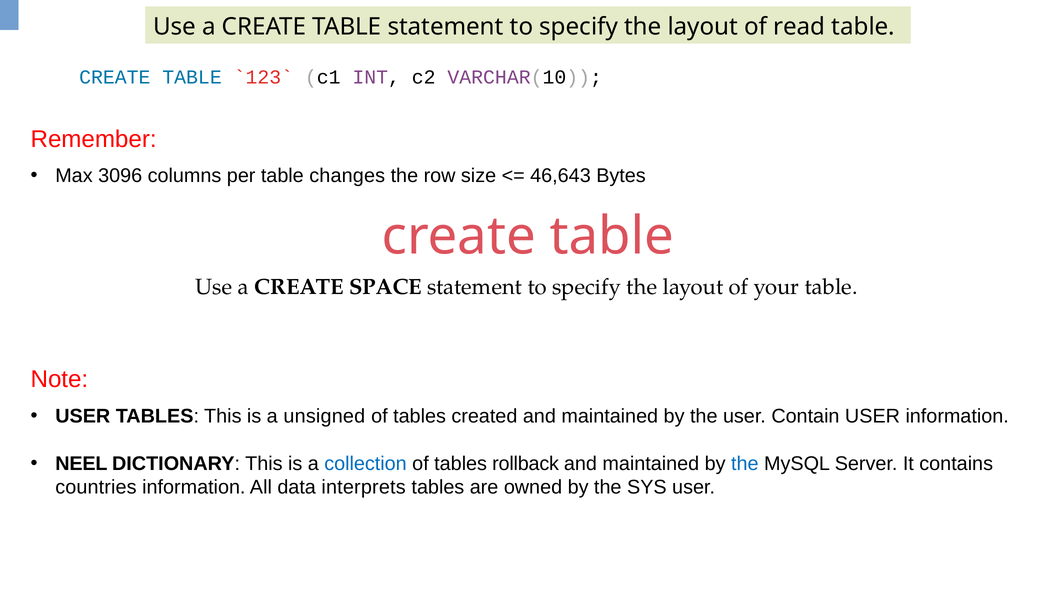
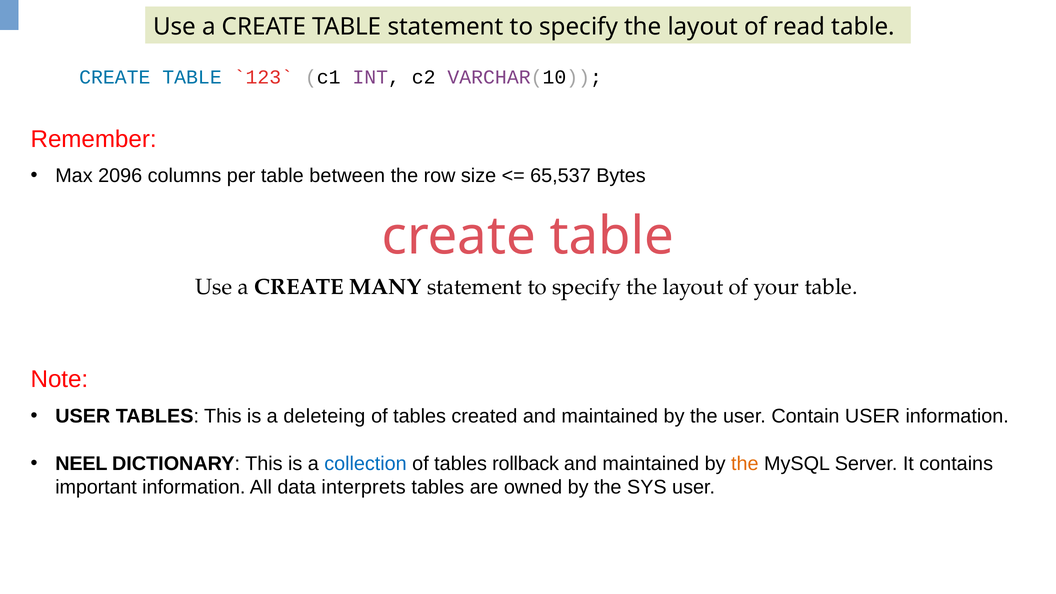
3096: 3096 -> 2096
changes: changes -> between
46,643: 46,643 -> 65,537
SPACE: SPACE -> MANY
unsigned: unsigned -> deleteing
the at (745, 464) colour: blue -> orange
countries: countries -> important
